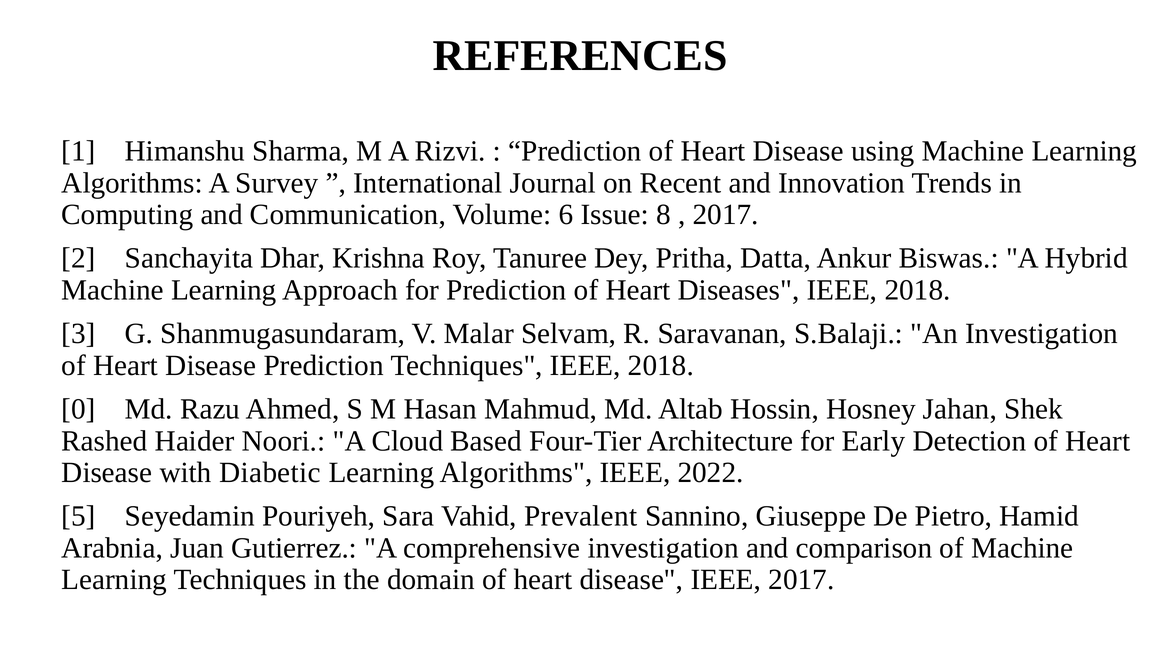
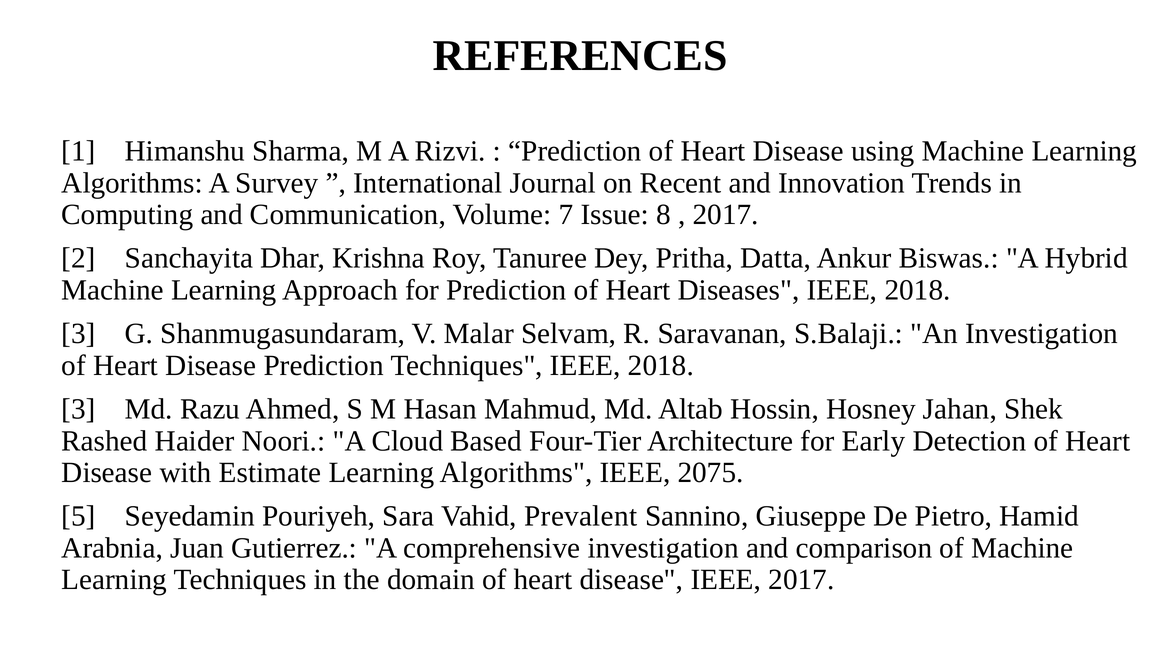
6: 6 -> 7
0 at (78, 409): 0 -> 3
Diabetic: Diabetic -> Estimate
2022: 2022 -> 2075
